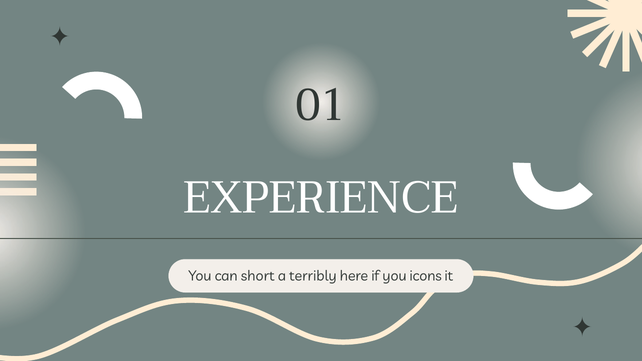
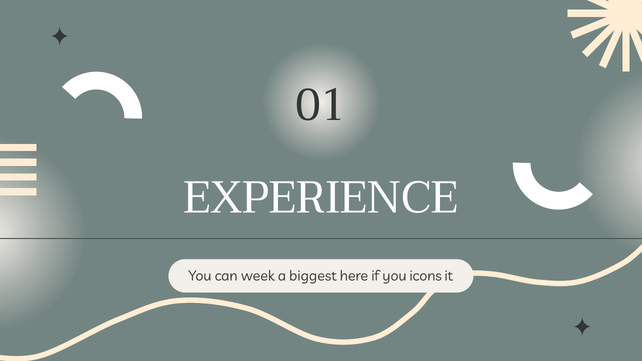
short: short -> week
terribly: terribly -> biggest
